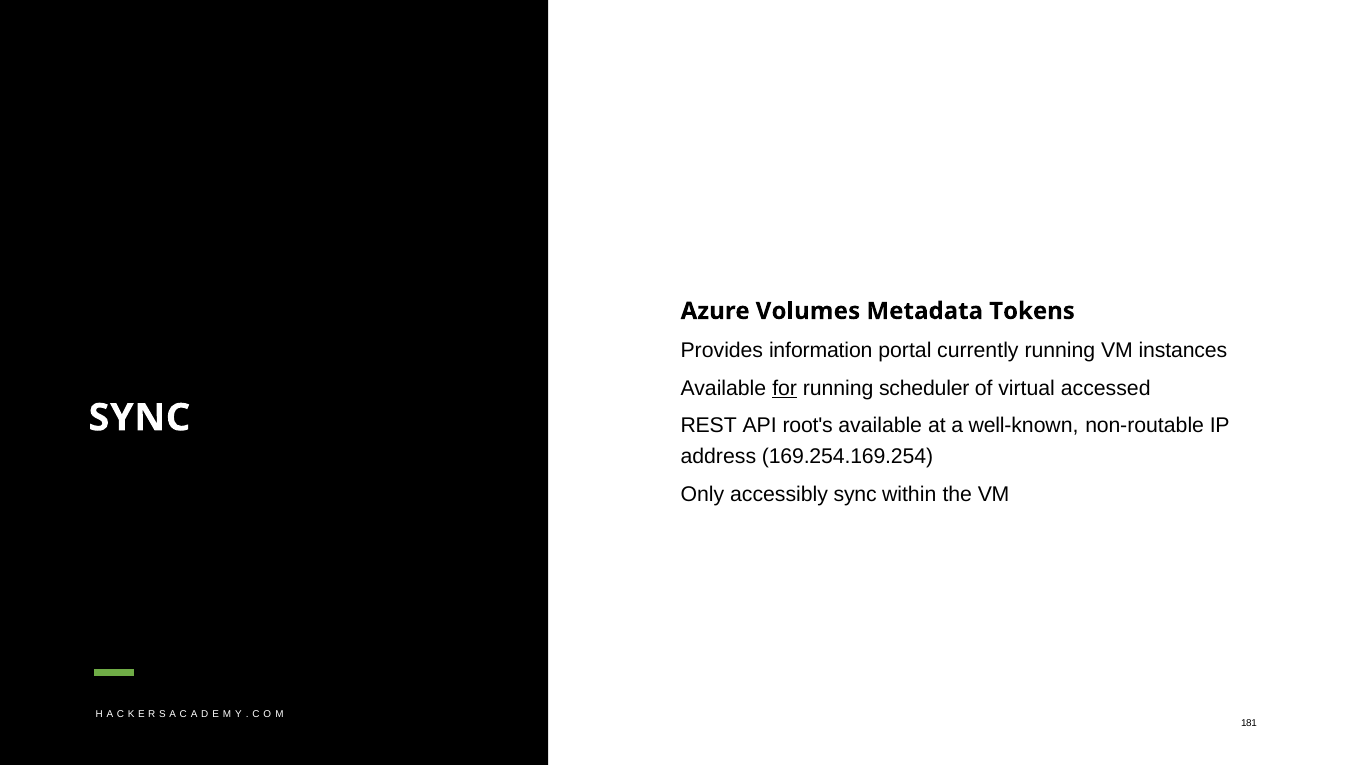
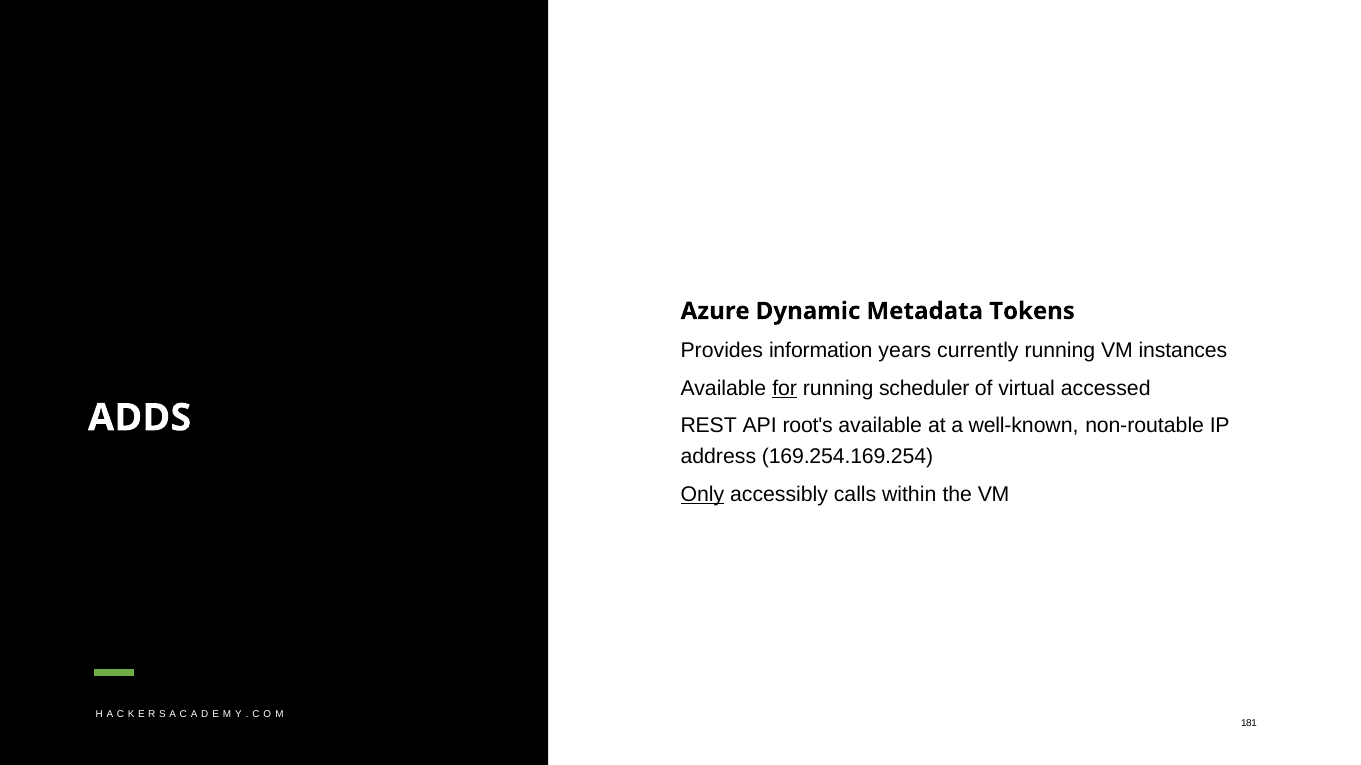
Volumes: Volumes -> Dynamic
portal: portal -> years
SYNC at (139, 418): SYNC -> ADDS
Only underline: none -> present
accessibly sync: sync -> calls
